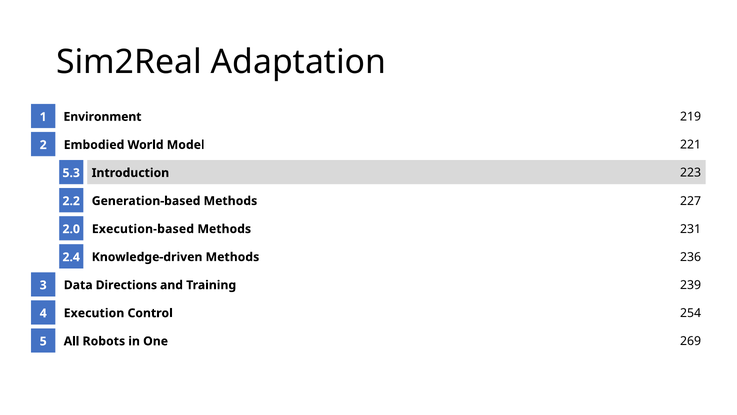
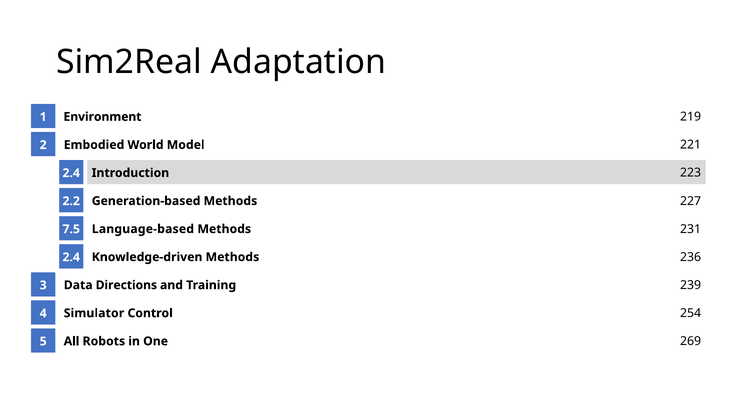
5.3 at (71, 173): 5.3 -> 2.4
Execution-based: Execution-based -> Language-based
2.0: 2.0 -> 7.5
Execution: Execution -> Simulator
